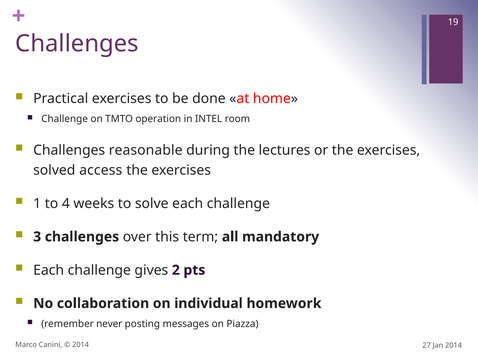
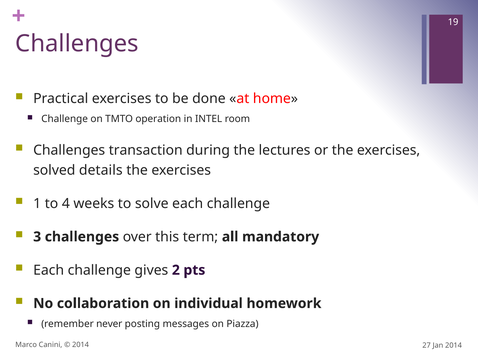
reasonable: reasonable -> transaction
access: access -> details
